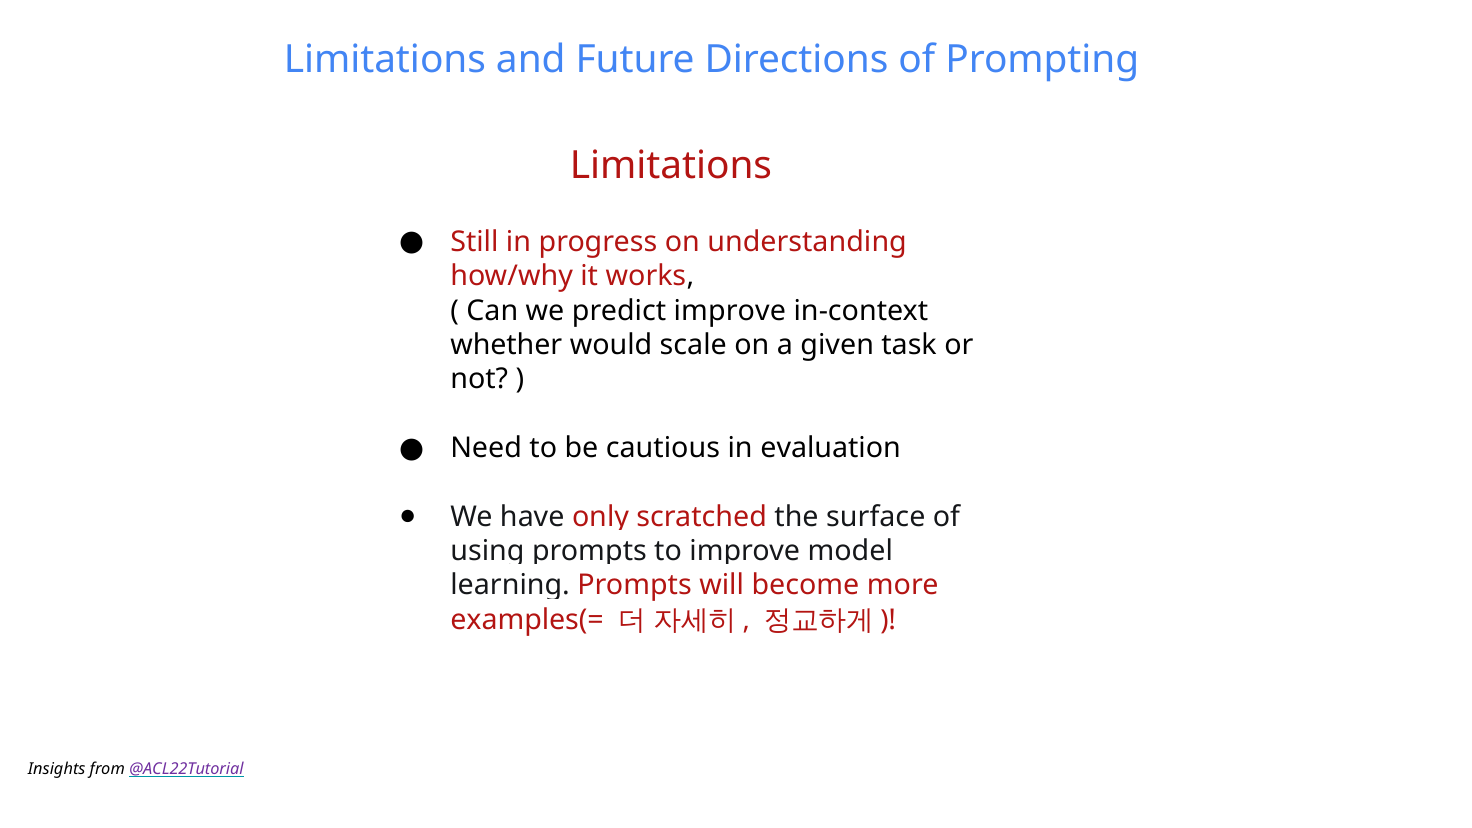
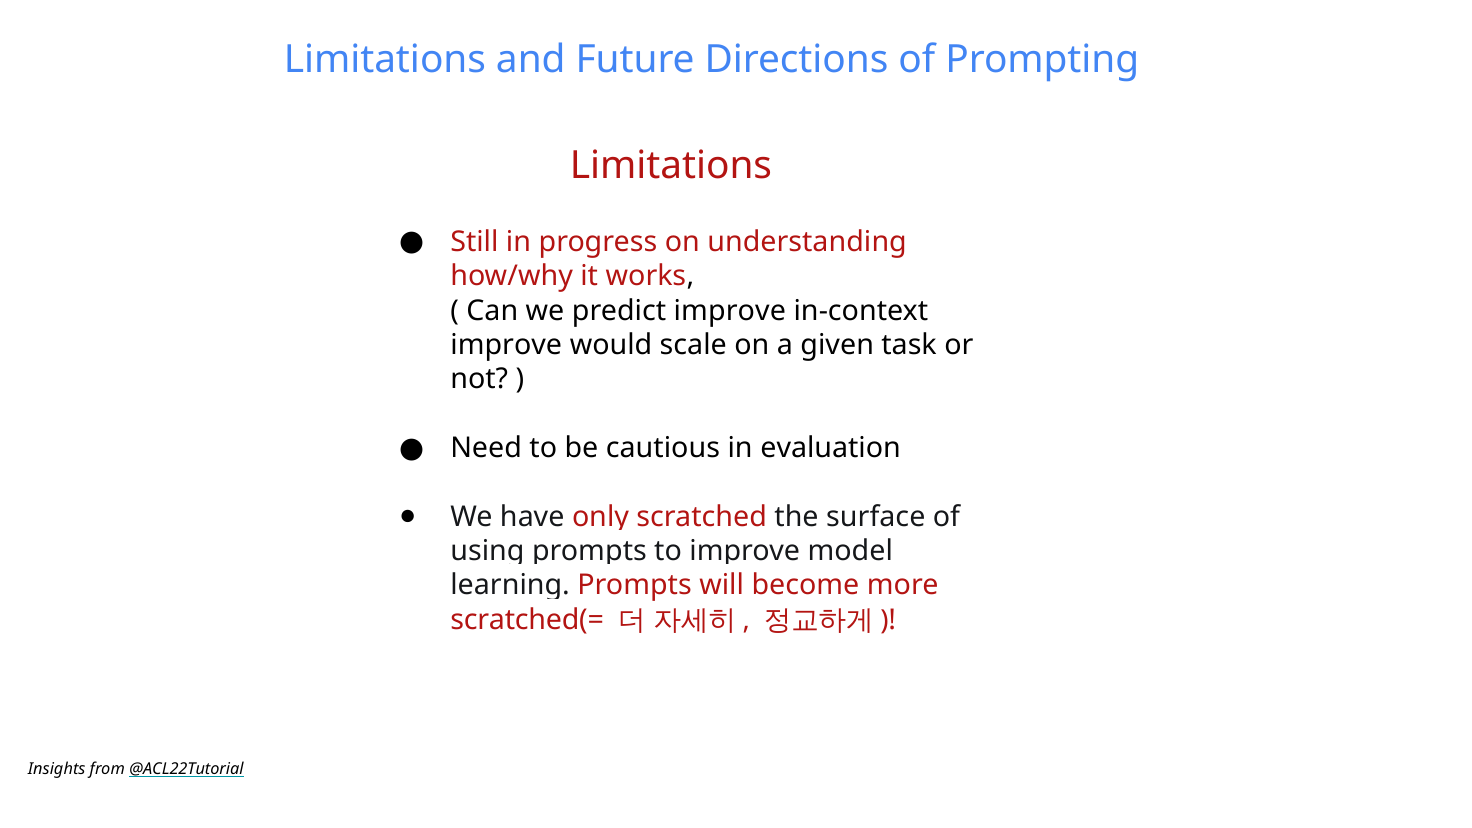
whether at (506, 345): whether -> improve
examples(=: examples(= -> scratched(=
@ACL22Tutorial colour: purple -> black
